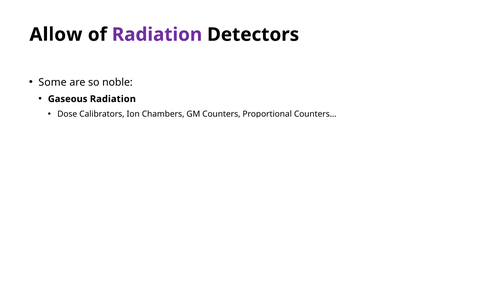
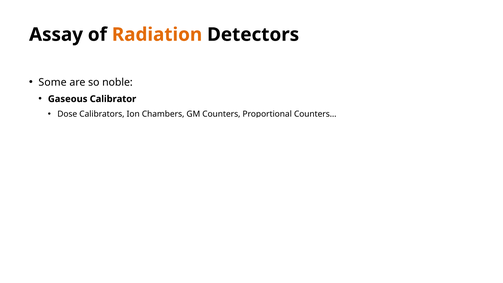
Allow: Allow -> Assay
Radiation at (157, 35) colour: purple -> orange
Gaseous Radiation: Radiation -> Calibrator
